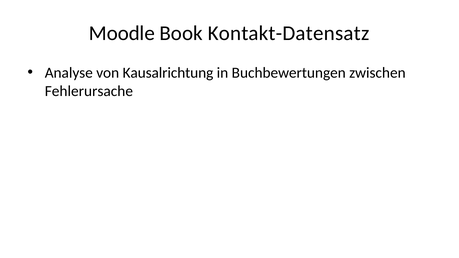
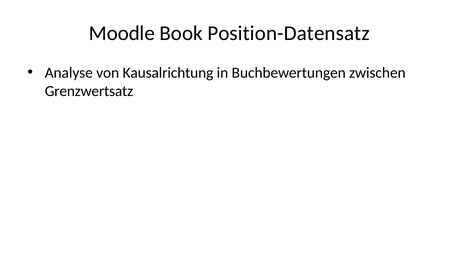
Kontakt-Datensatz: Kontakt-Datensatz -> Position-Datensatz
Fehlerursache: Fehlerursache -> Grenzwertsatz
